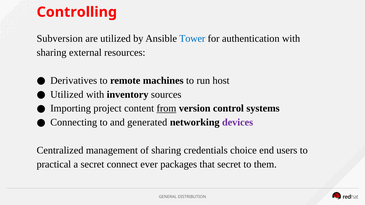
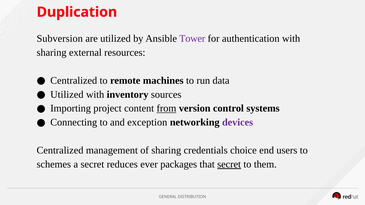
Controlling: Controlling -> Duplication
Tower colour: blue -> purple
Derivatives at (74, 81): Derivatives -> Centralized
host: host -> data
generated: generated -> exception
practical: practical -> schemes
connect: connect -> reduces
secret at (229, 165) underline: none -> present
